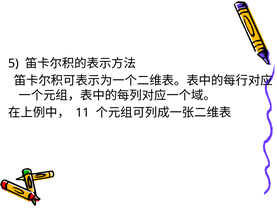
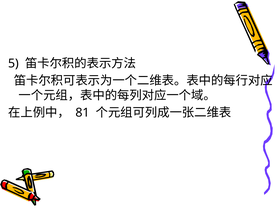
11: 11 -> 81
